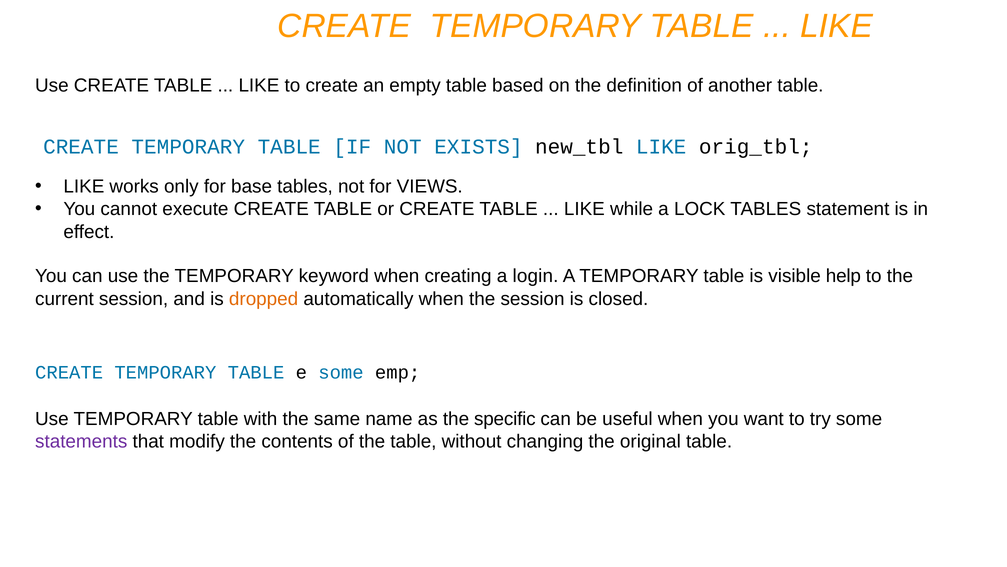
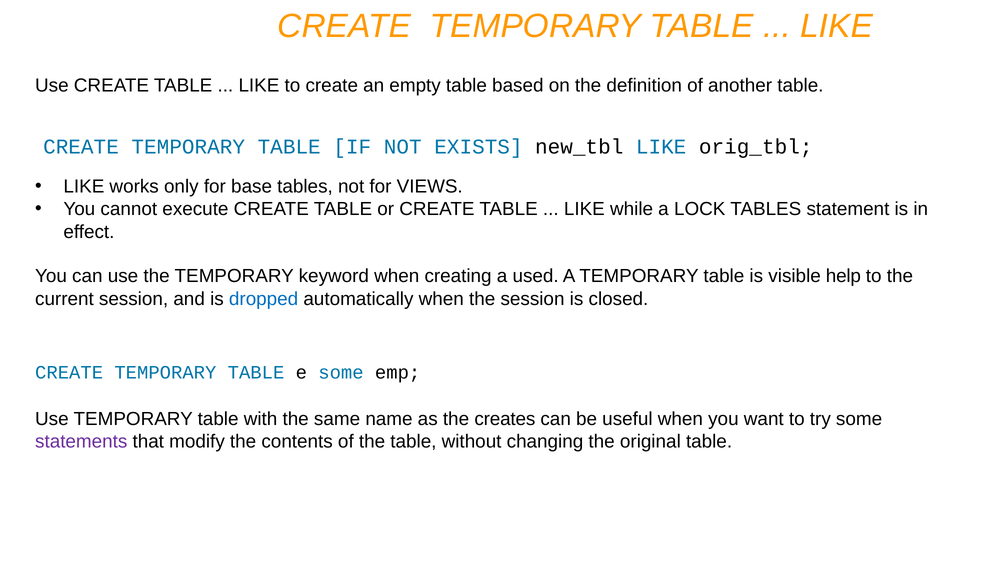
login: login -> used
dropped colour: orange -> blue
specific: specific -> creates
